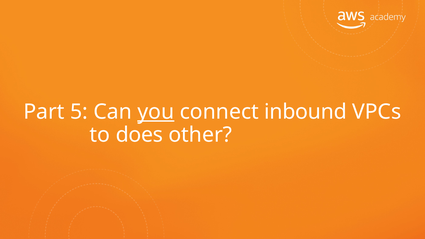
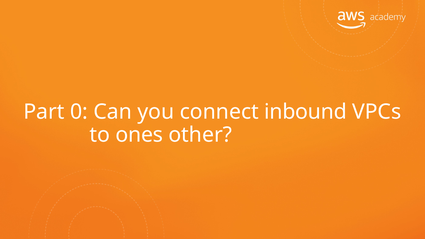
5: 5 -> 0
you underline: present -> none
does: does -> ones
